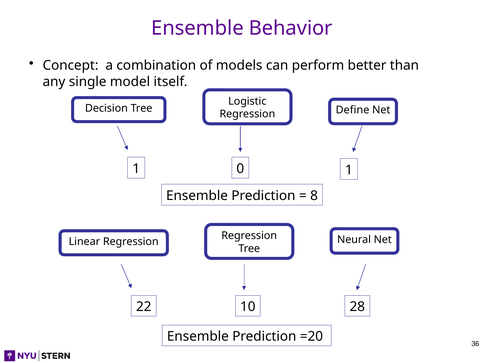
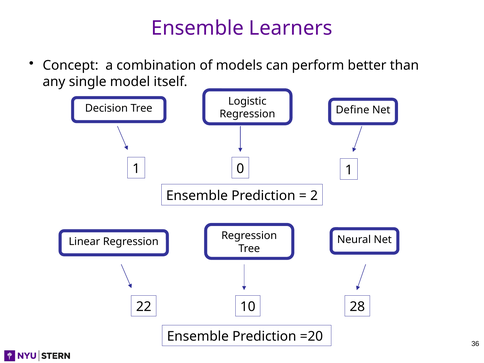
Behavior: Behavior -> Learners
8: 8 -> 2
